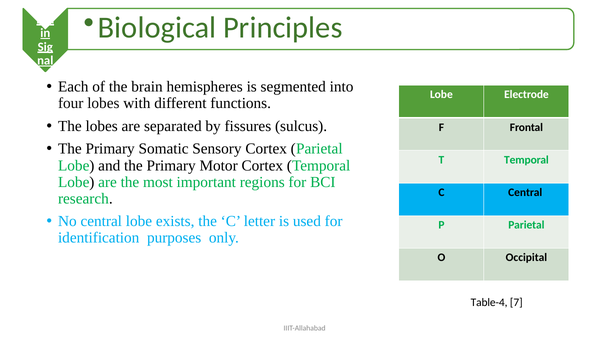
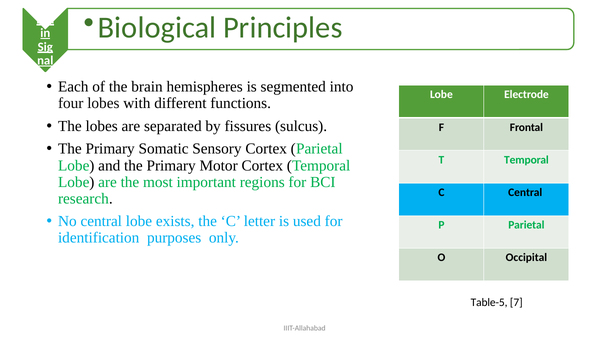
Table-4: Table-4 -> Table-5
